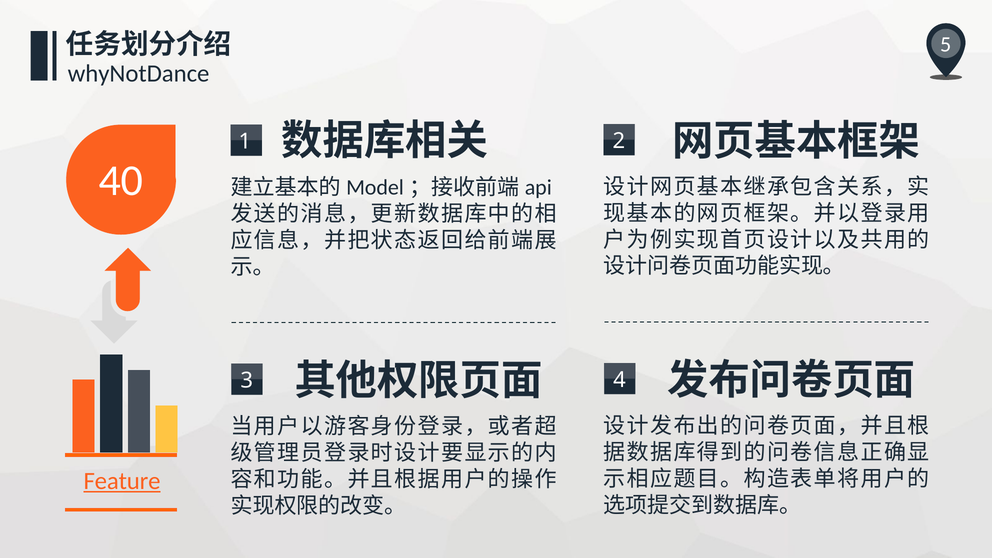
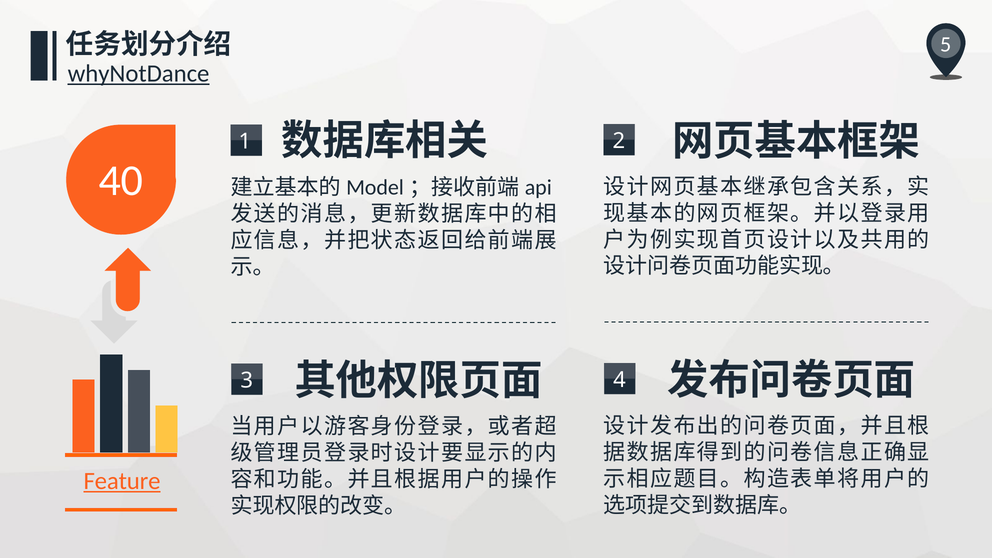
whyNotDance underline: none -> present
